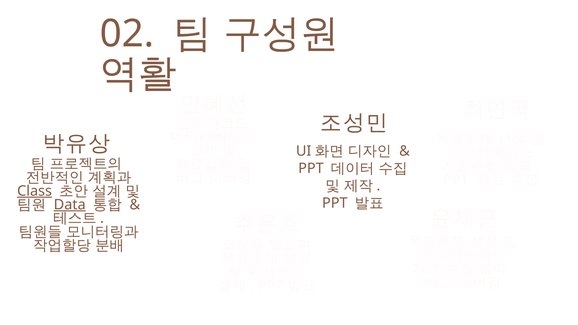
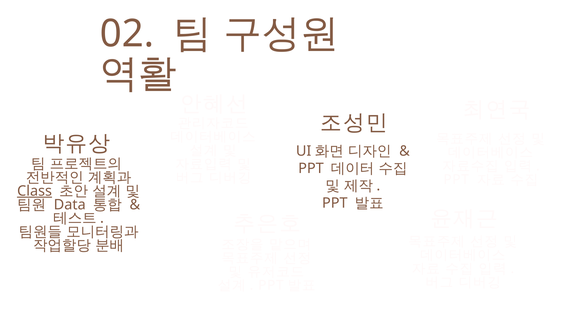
Data underline: present -> none
